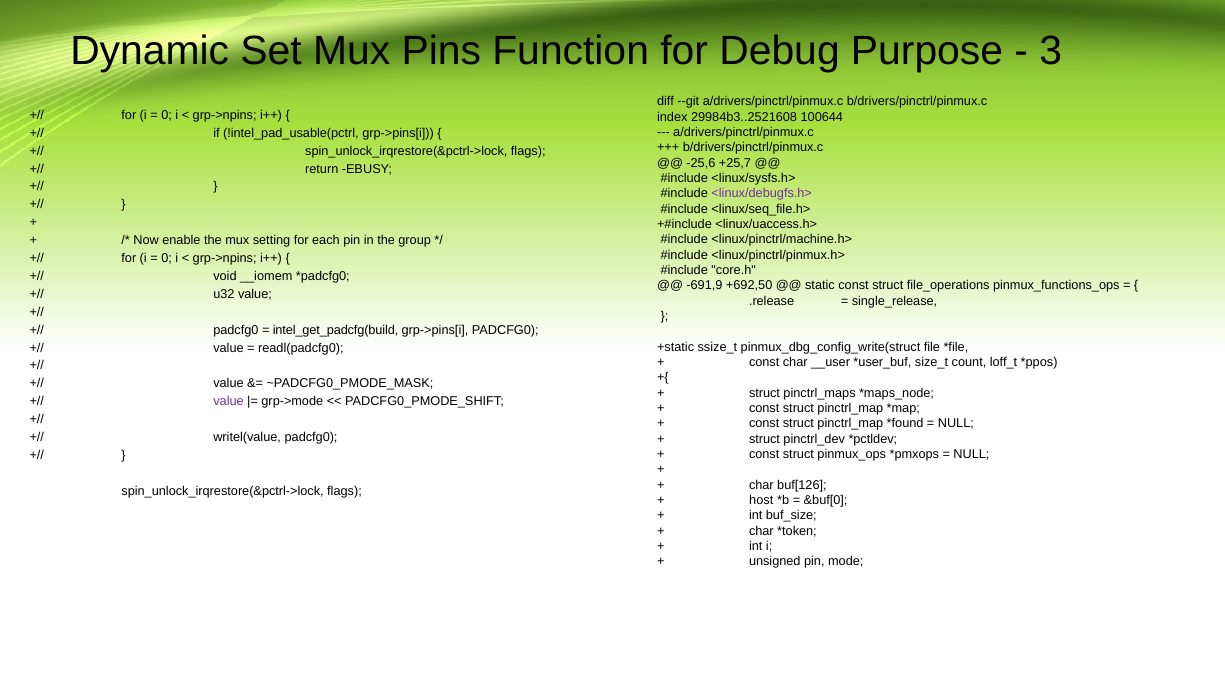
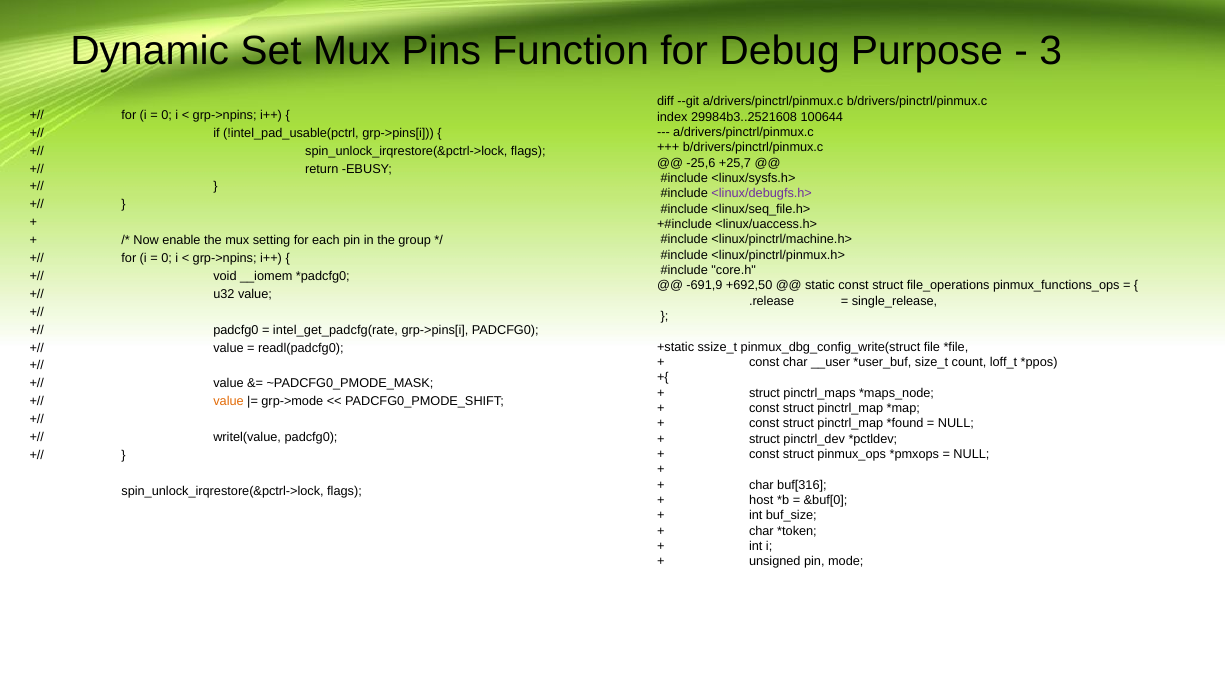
intel_get_padcfg(build: intel_get_padcfg(build -> intel_get_padcfg(rate
value at (229, 402) colour: purple -> orange
buf[126: buf[126 -> buf[316
